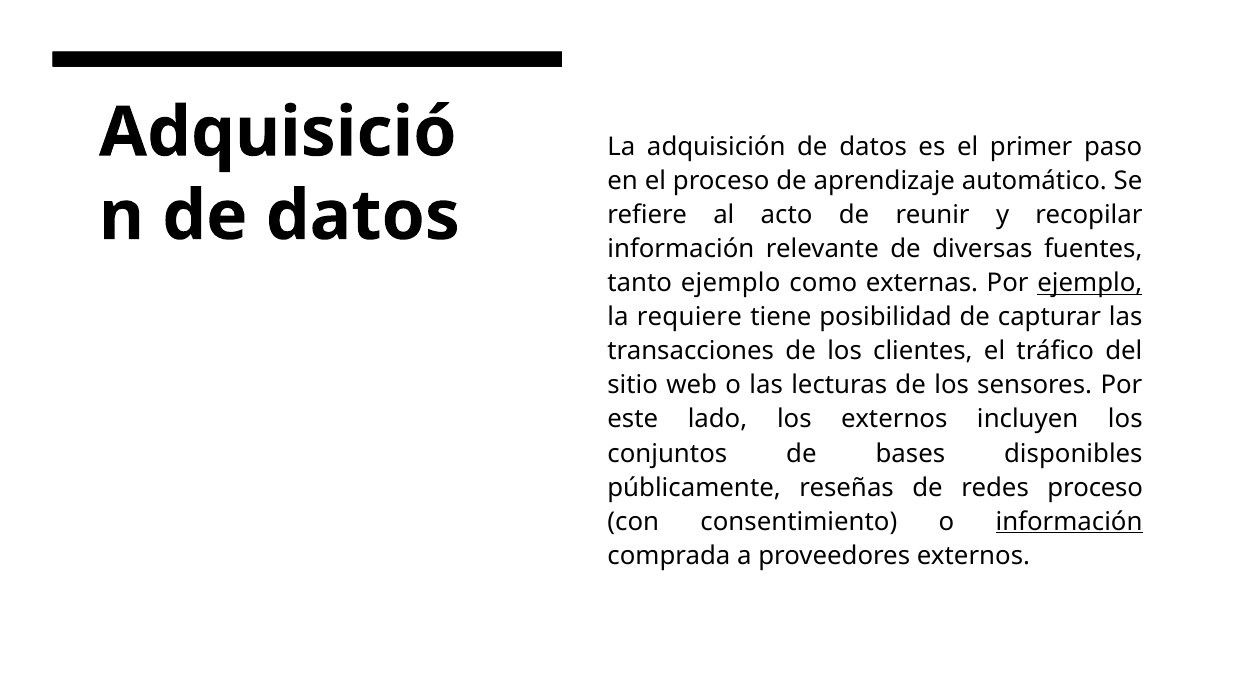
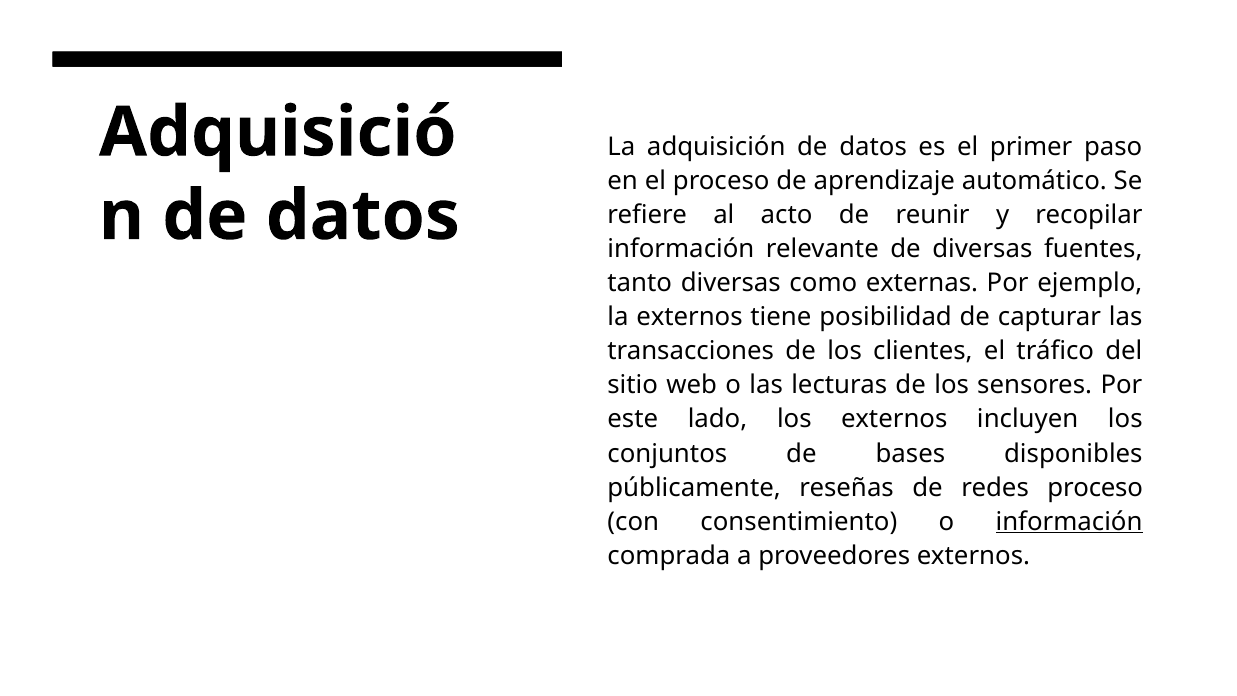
tanto ejemplo: ejemplo -> diversas
ejemplo at (1090, 283) underline: present -> none
la requiere: requiere -> externos
